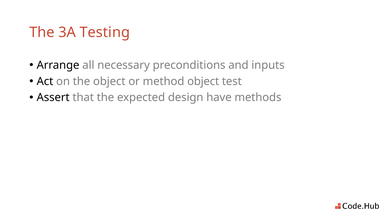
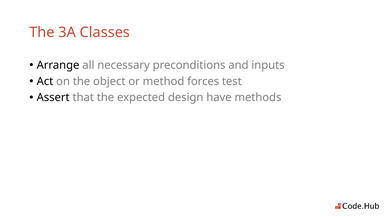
Testing: Testing -> Classes
method object: object -> forces
